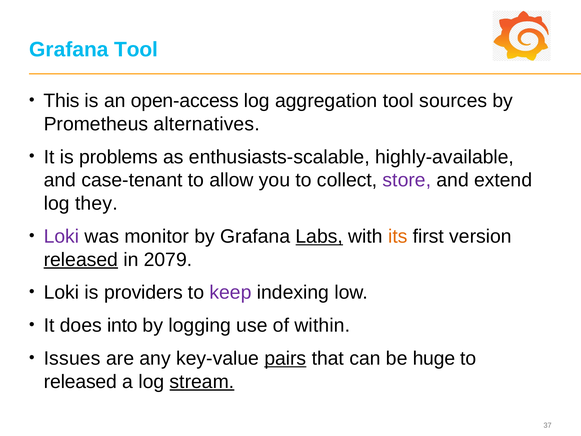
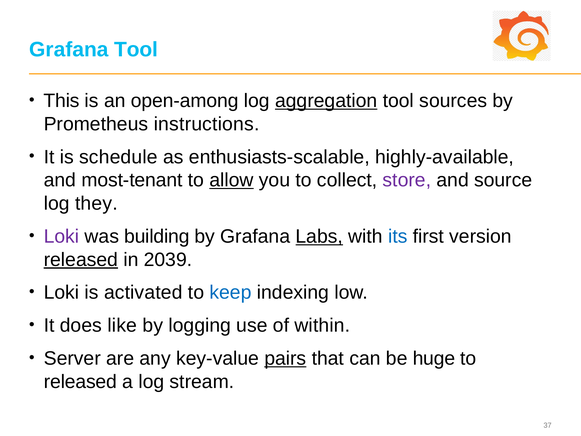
open-access: open-access -> open-among
aggregation underline: none -> present
alternatives: alternatives -> instructions
problems: problems -> schedule
case-tenant: case-tenant -> most-tenant
allow underline: none -> present
extend: extend -> source
monitor: monitor -> building
its colour: orange -> blue
2079: 2079 -> 2039
providers: providers -> activated
keep colour: purple -> blue
into: into -> like
Issues: Issues -> Server
stream underline: present -> none
